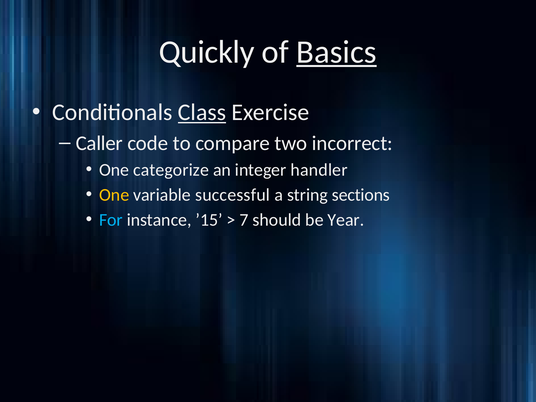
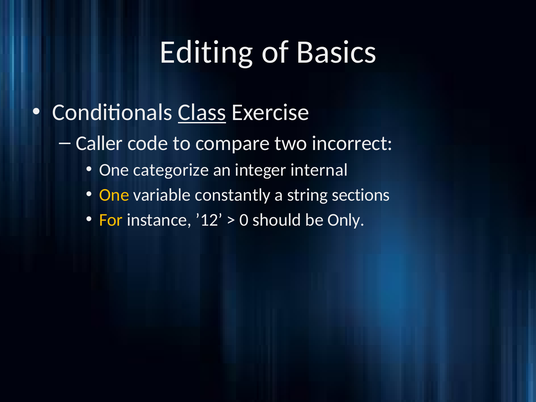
Quickly: Quickly -> Editing
Basics underline: present -> none
handler: handler -> internal
successful: successful -> constantly
For colour: light blue -> yellow
’15: ’15 -> ’12
7: 7 -> 0
Year: Year -> Only
